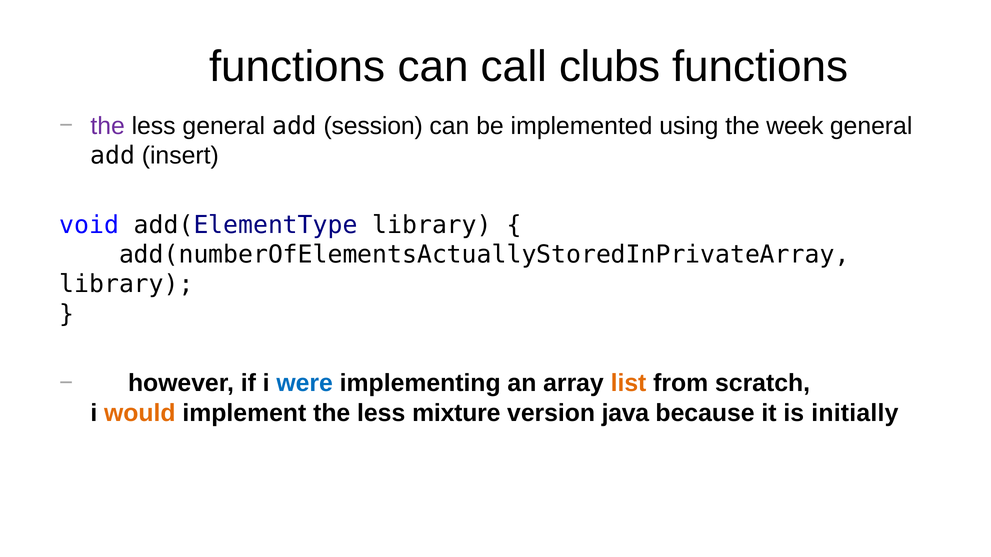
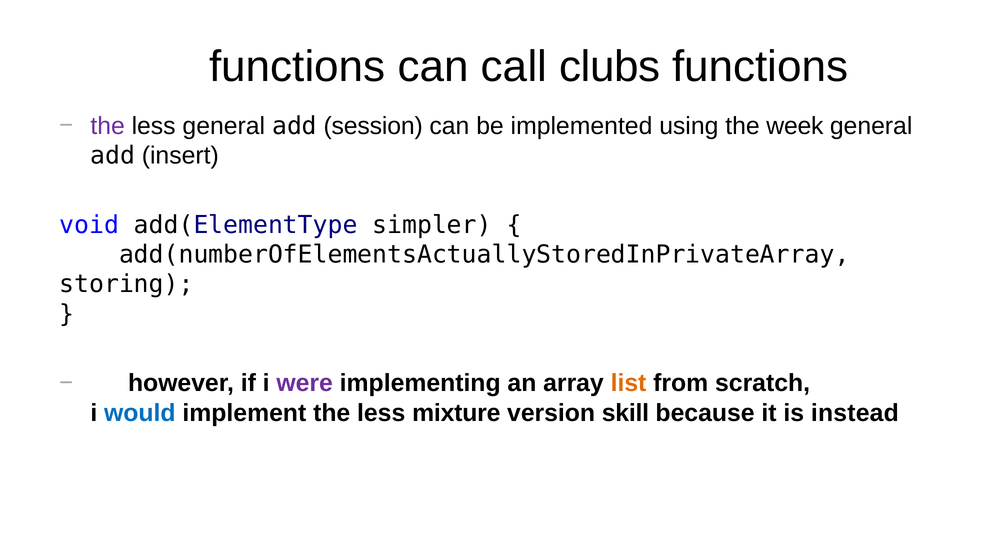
add(ElementType library: library -> simpler
library at (127, 285): library -> storing
were colour: blue -> purple
would colour: orange -> blue
java: java -> skill
initially: initially -> instead
